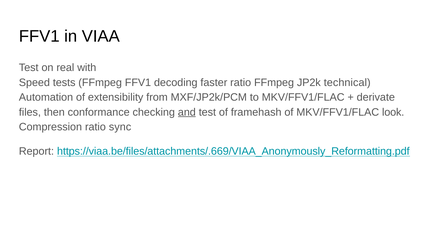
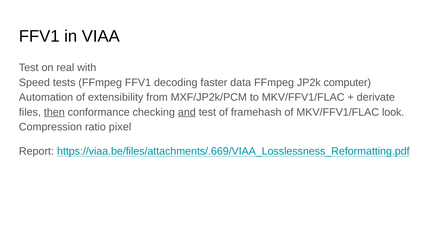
faster ratio: ratio -> data
technical: technical -> computer
then underline: none -> present
sync: sync -> pixel
https://viaa.be/files/attachments/.669/VIAA_Anonymously_Reformatting.pdf: https://viaa.be/files/attachments/.669/VIAA_Anonymously_Reformatting.pdf -> https://viaa.be/files/attachments/.669/VIAA_Losslessness_Reformatting.pdf
